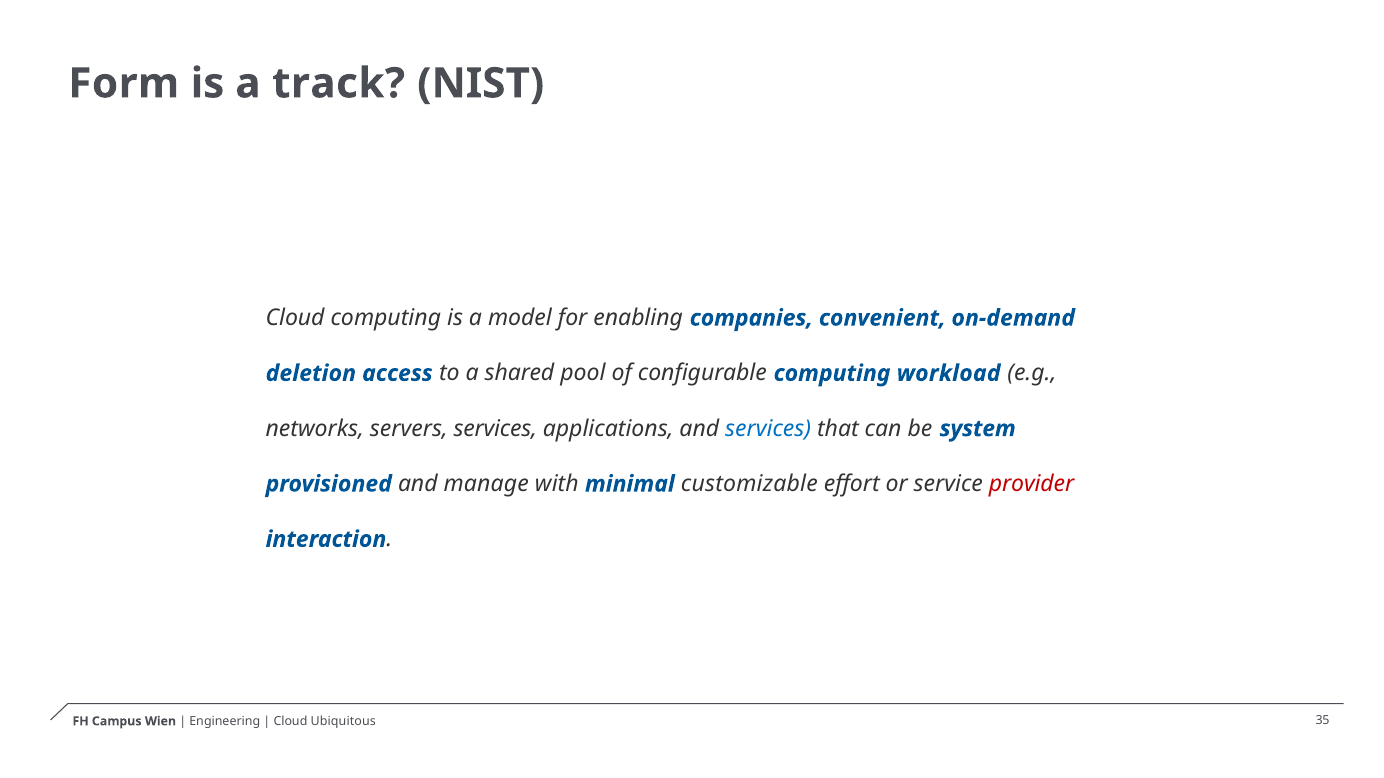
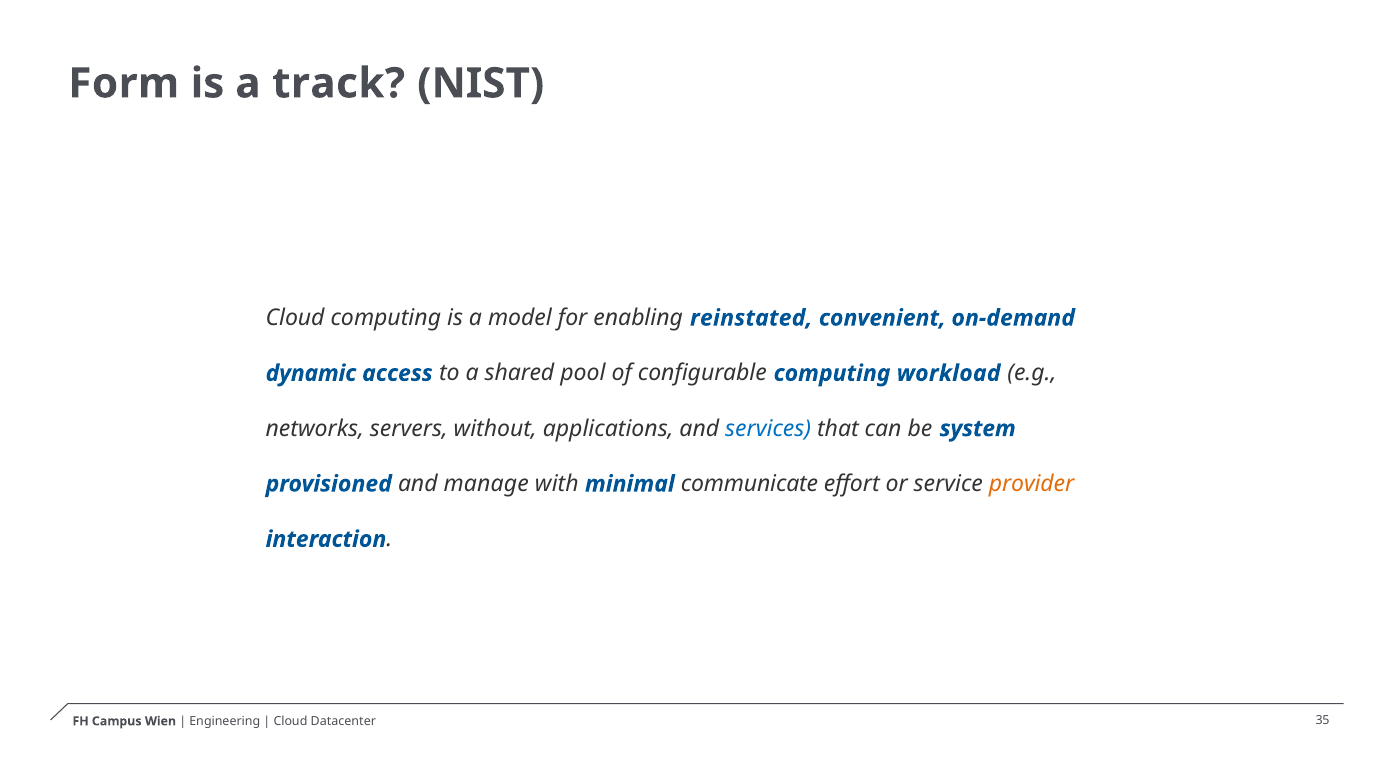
companies: companies -> reinstated
deletion: deletion -> dynamic
servers services: services -> without
customizable: customizable -> communicate
provider colour: red -> orange
Ubiquitous: Ubiquitous -> Datacenter
